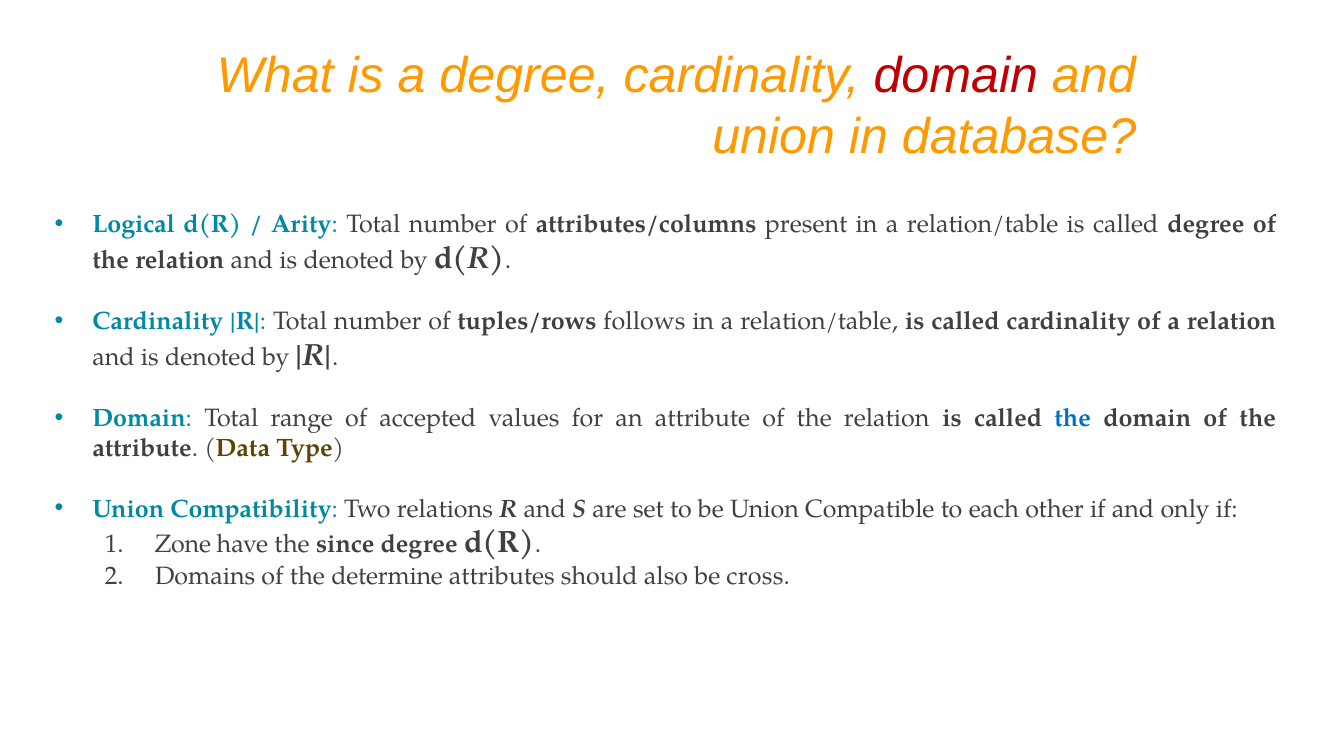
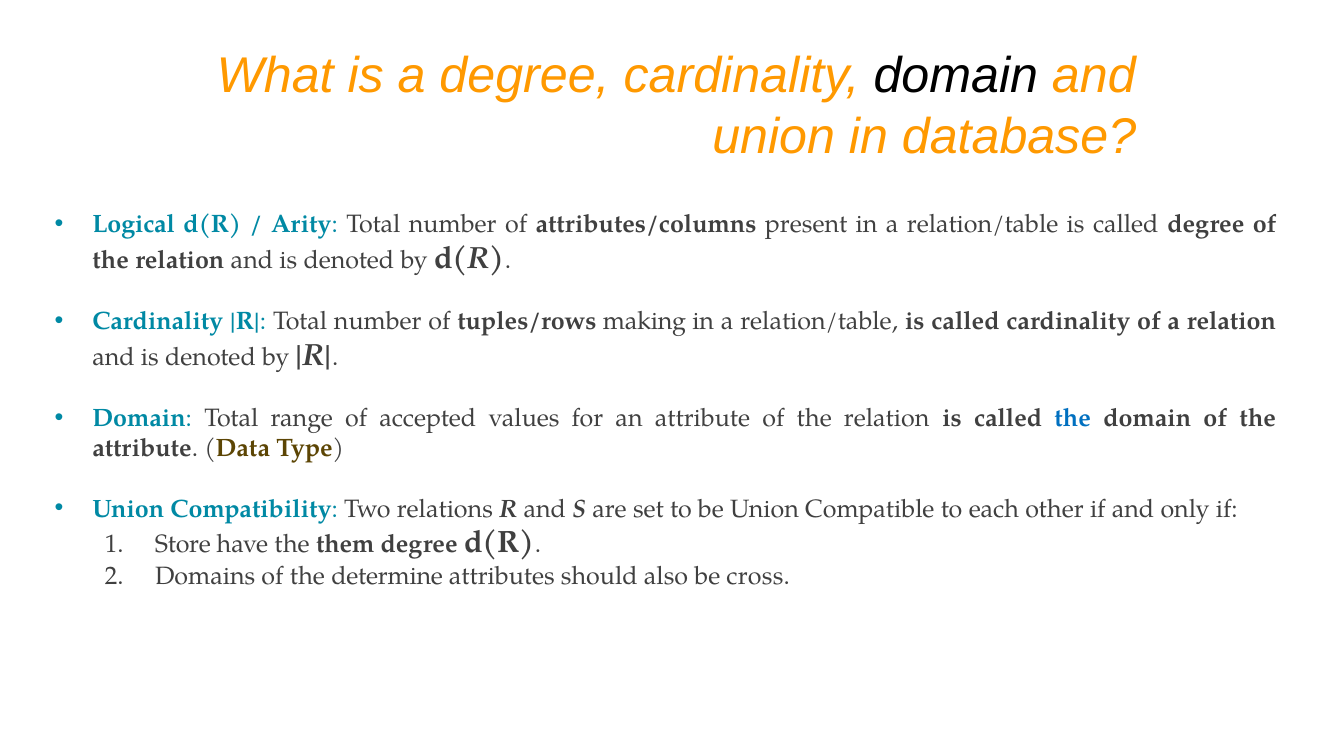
domain at (956, 76) colour: red -> black
follows: follows -> making
Zone: Zone -> Store
since: since -> them
